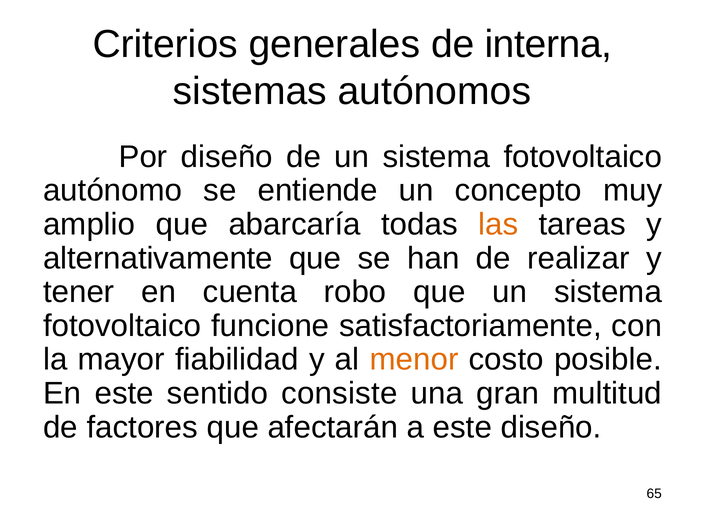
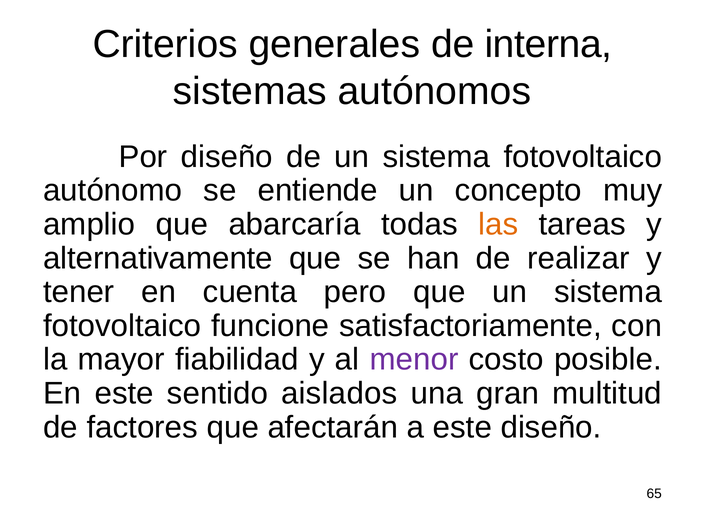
robo: robo -> pero
menor colour: orange -> purple
consiste: consiste -> aislados
